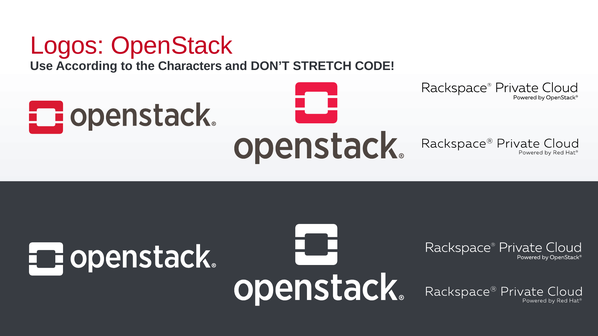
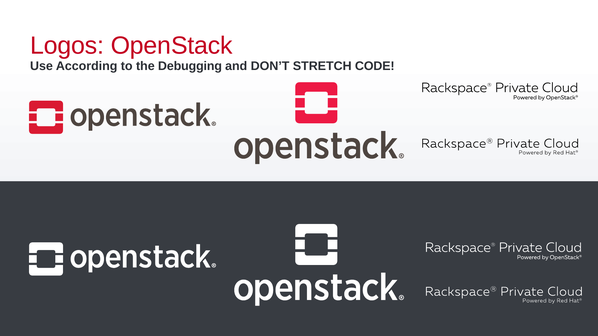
Characters: Characters -> Debugging
